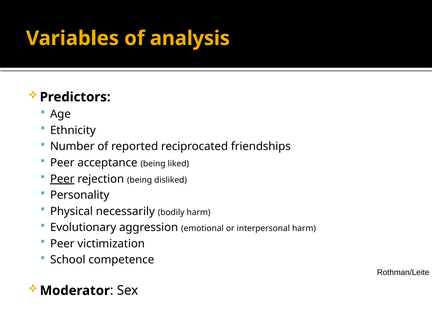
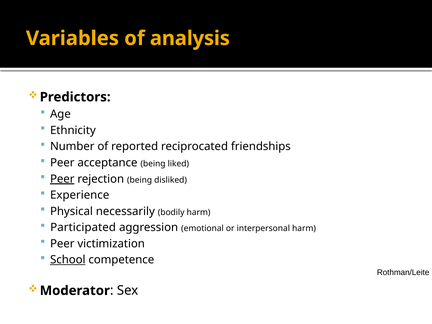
Personality: Personality -> Experience
Evolutionary: Evolutionary -> Participated
School underline: none -> present
